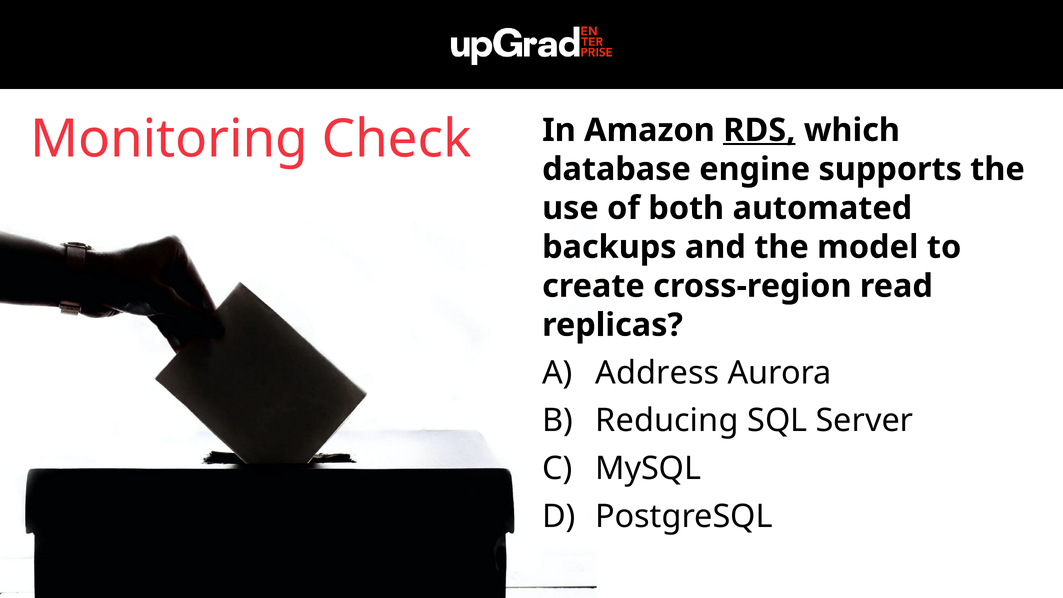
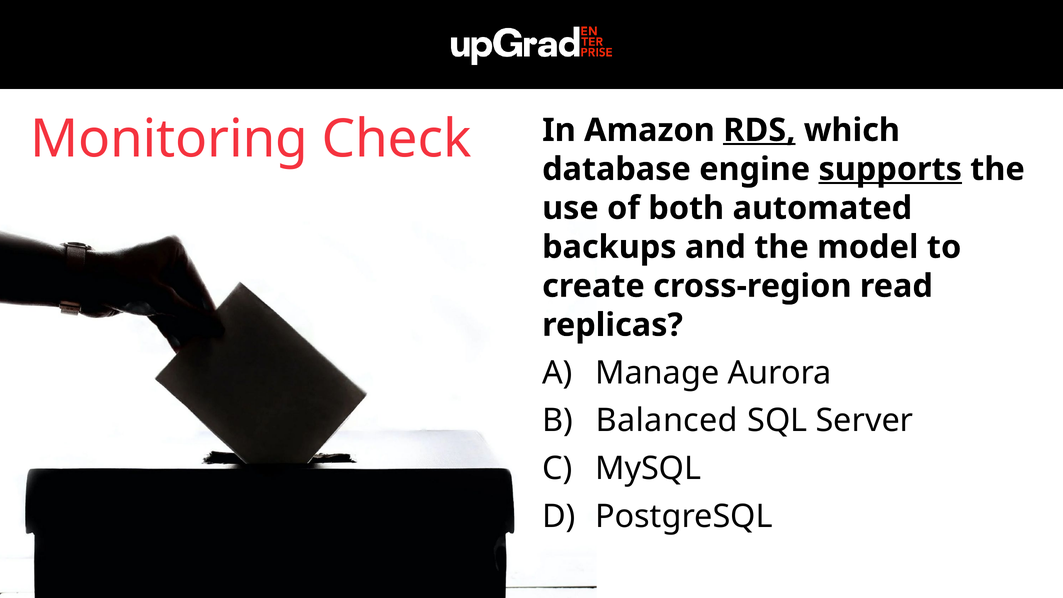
supports underline: none -> present
Address: Address -> Manage
Reducing: Reducing -> Balanced
